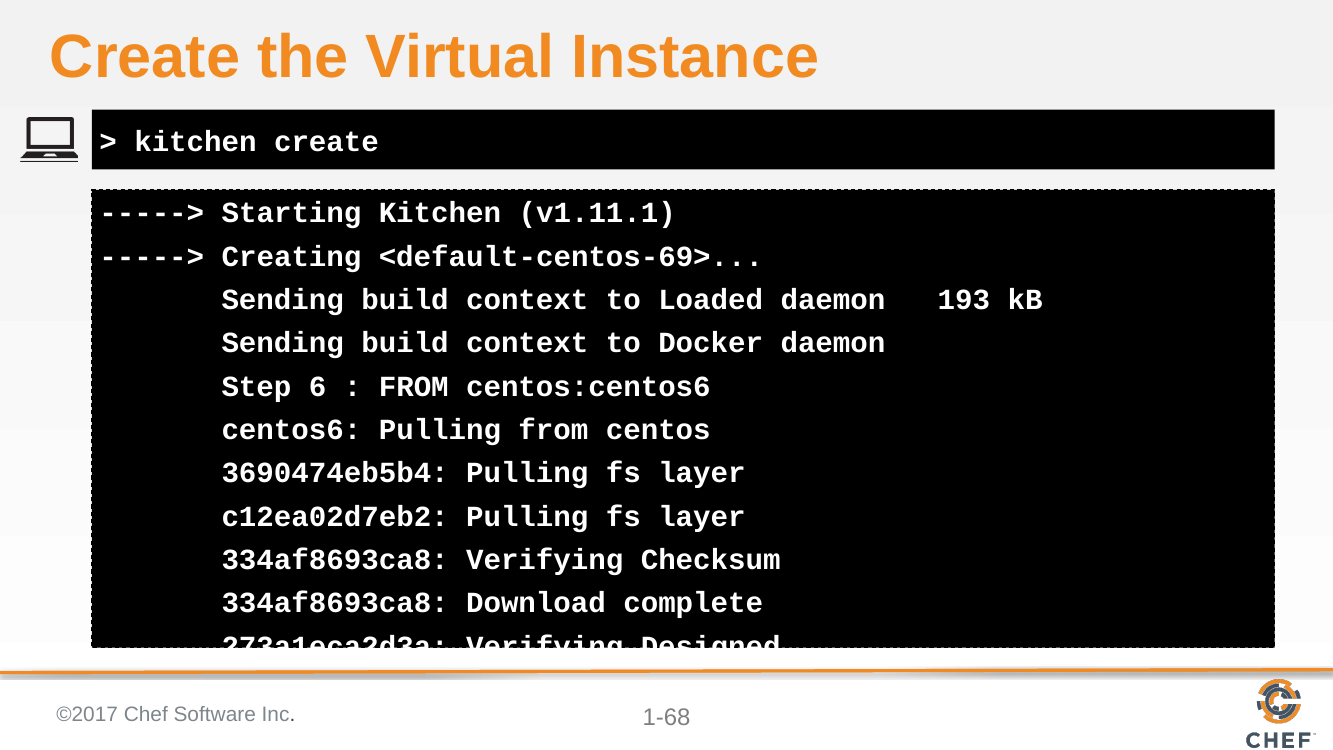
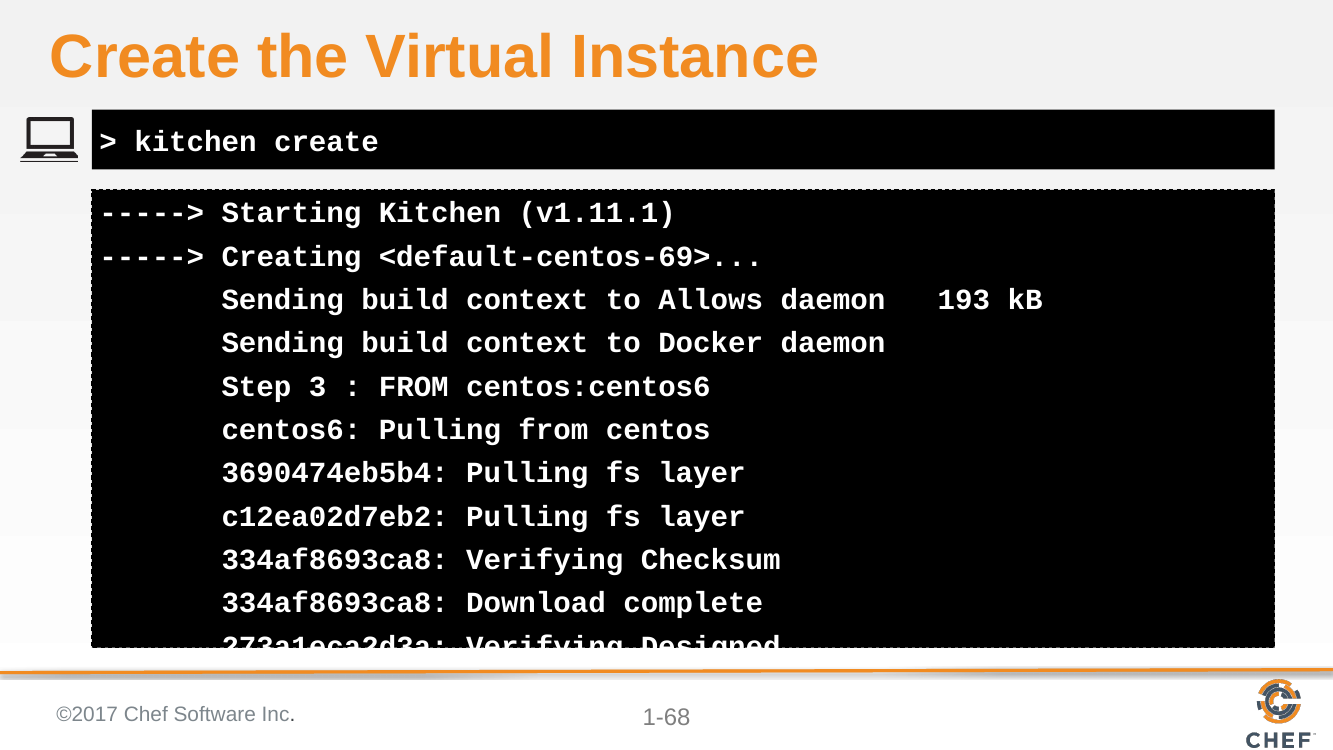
Loaded: Loaded -> Allows
6: 6 -> 3
